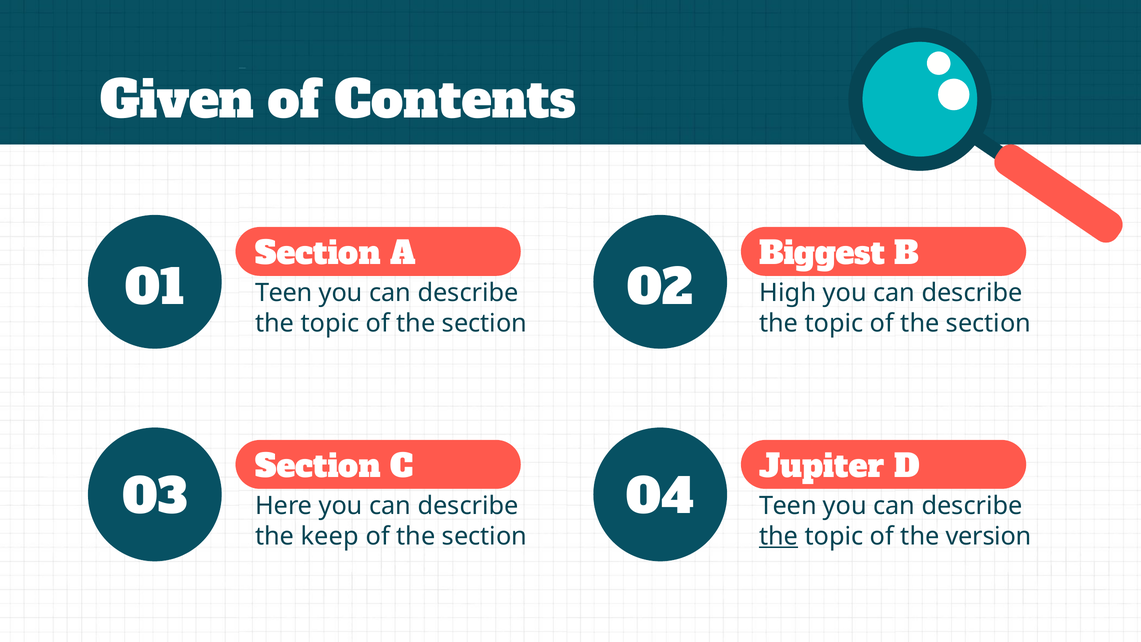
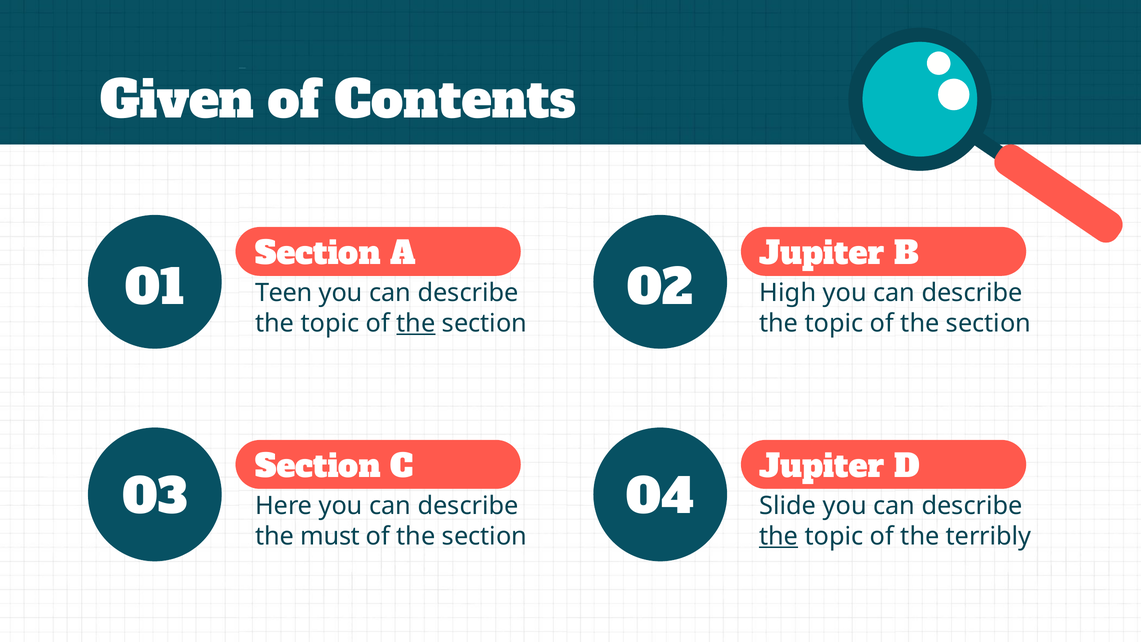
Biggest at (822, 254): Biggest -> Jupiter
the at (416, 323) underline: none -> present
Teen at (788, 506): Teen -> Slide
keep: keep -> must
version: version -> terribly
